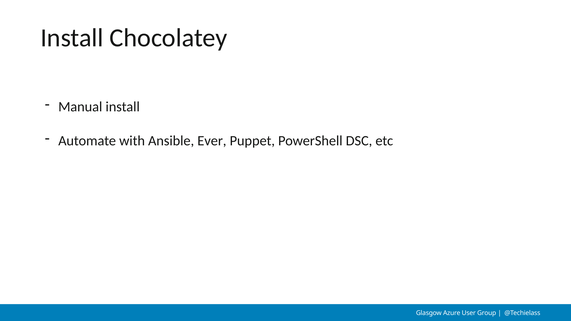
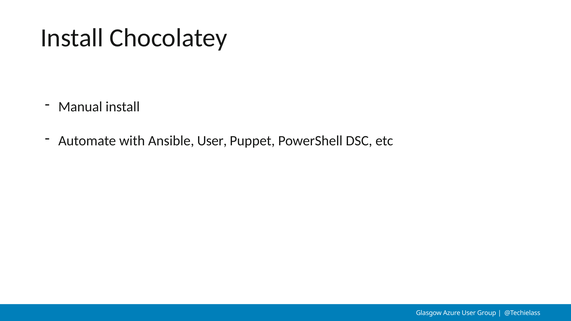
Ansible Ever: Ever -> User
